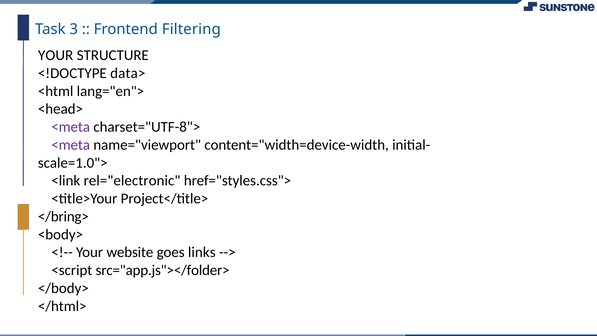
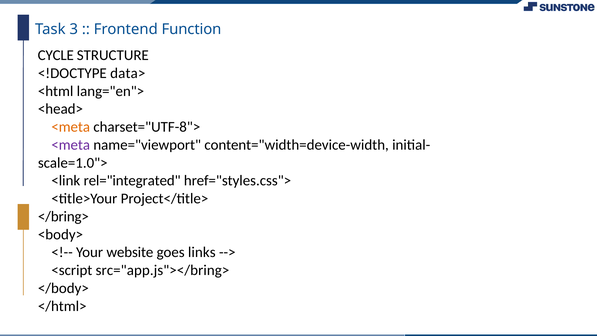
Filtering: Filtering -> Function
YOUR at (56, 55): YOUR -> CYCLE
<meta at (71, 127) colour: purple -> orange
rel="electronic: rel="electronic -> rel="integrated
src="app.js"></folder>: src="app.js"></folder> -> src="app.js"></bring>
